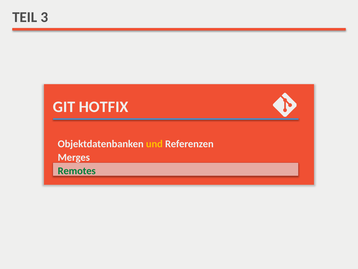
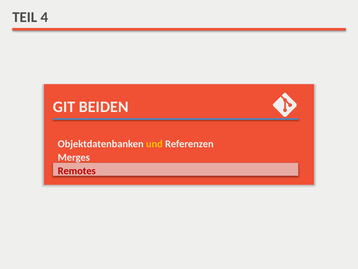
3: 3 -> 4
HOTFIX: HOTFIX -> BEIDEN
Remotes colour: green -> red
